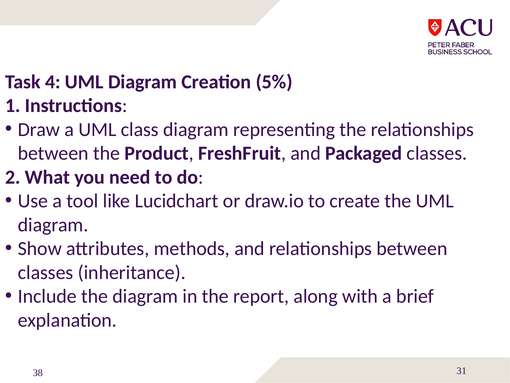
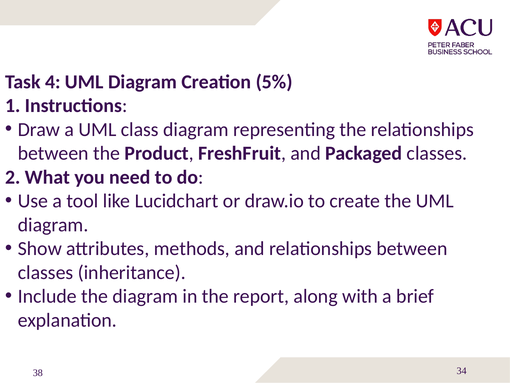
31: 31 -> 34
